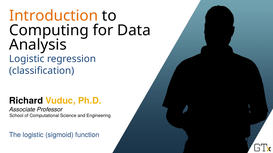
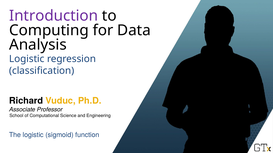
Introduction colour: orange -> purple
